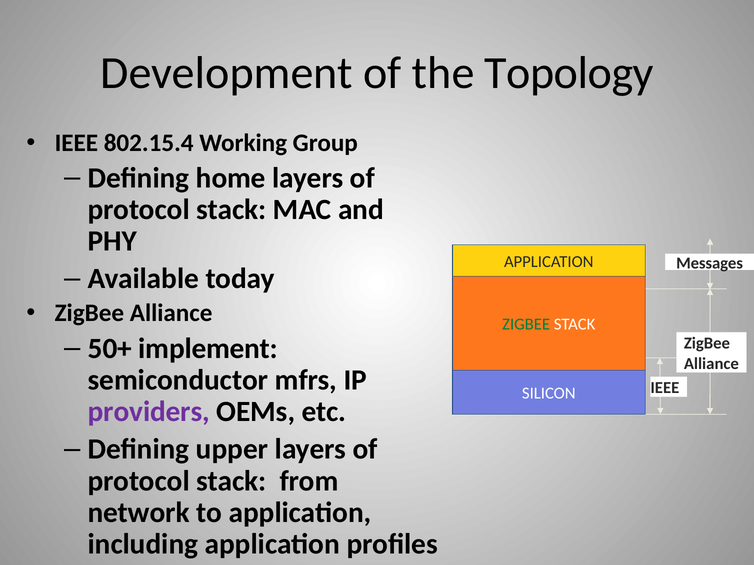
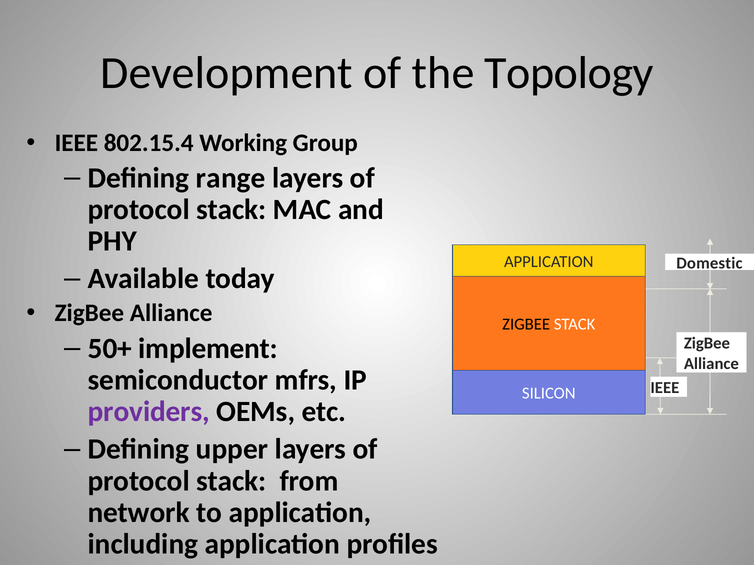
home: home -> range
Messages: Messages -> Domestic
ZIGBEE at (526, 325) colour: green -> black
